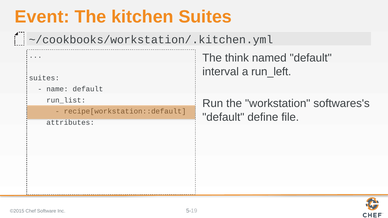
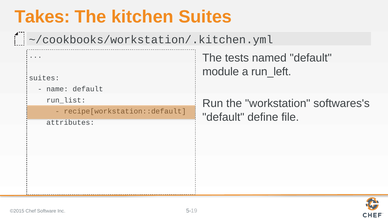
Event: Event -> Takes
think: think -> tests
interval: interval -> module
